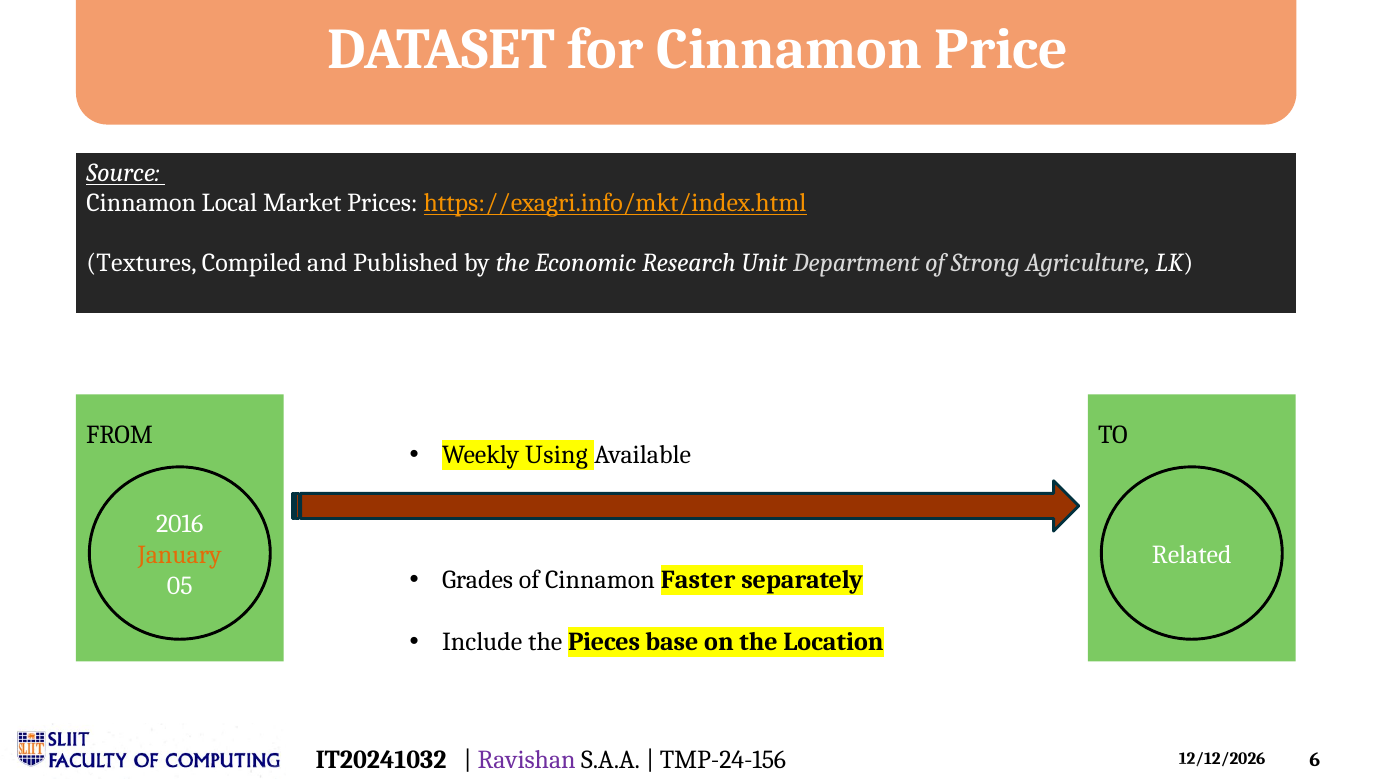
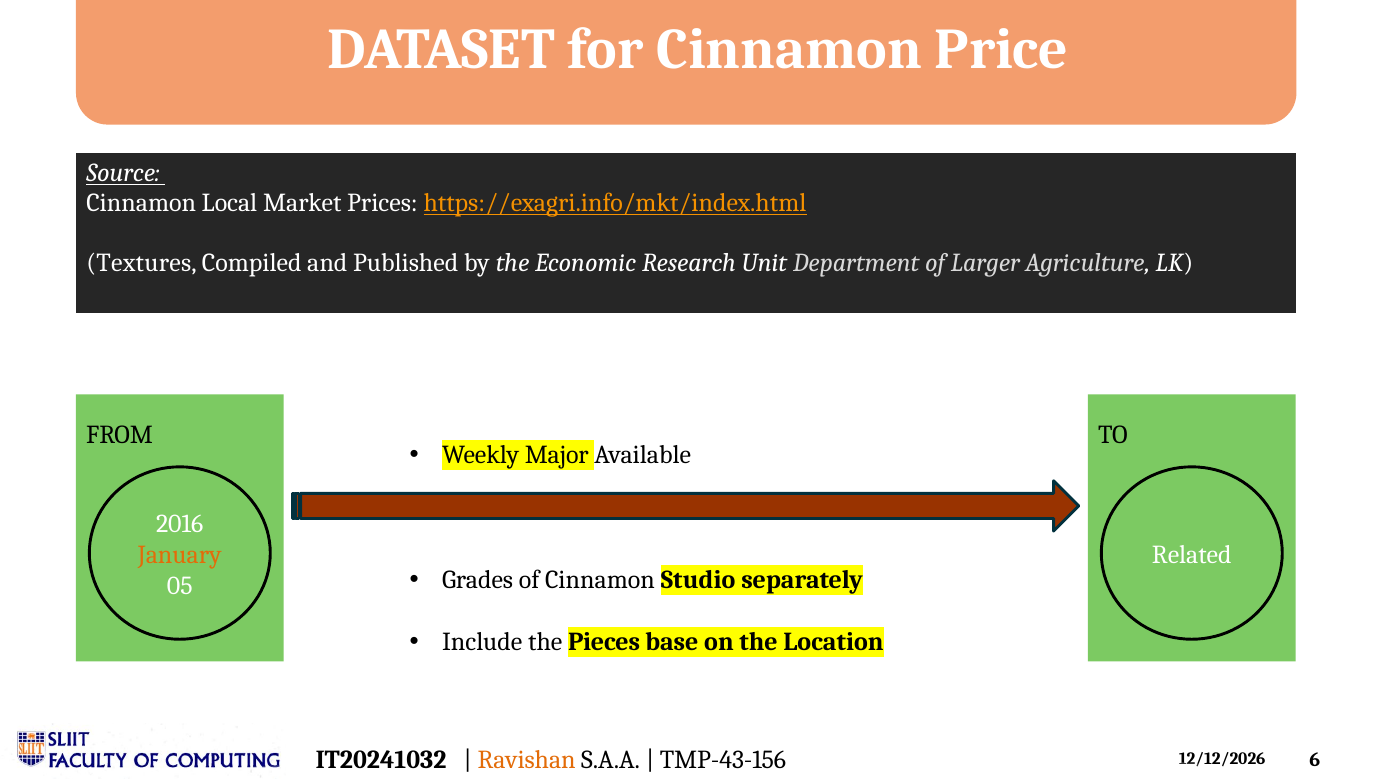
Strong: Strong -> Larger
Using: Using -> Major
Faster: Faster -> Studio
Ravishan colour: purple -> orange
TMP-24-156: TMP-24-156 -> TMP-43-156
